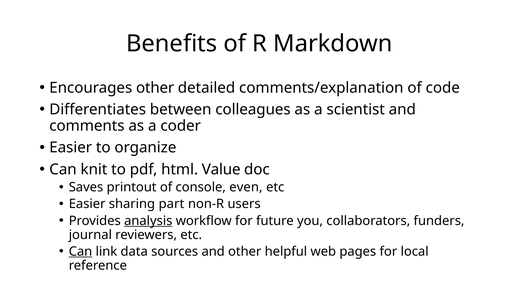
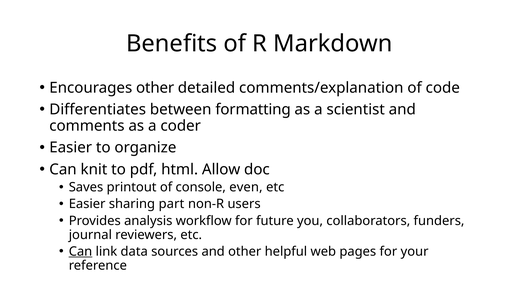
colleagues: colleagues -> formatting
Value: Value -> Allow
analysis underline: present -> none
local: local -> your
